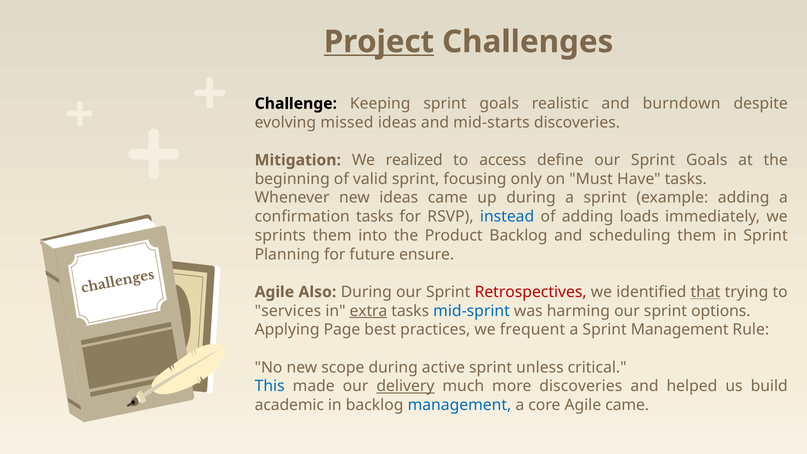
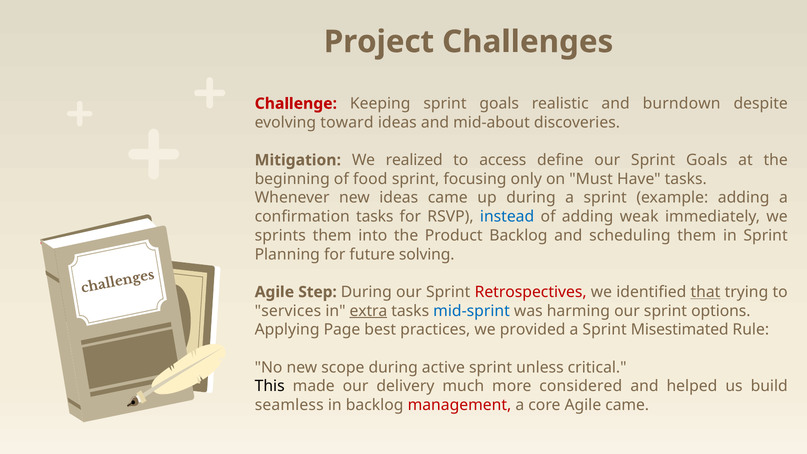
Project underline: present -> none
Challenge colour: black -> red
missed: missed -> toward
mid-starts: mid-starts -> mid-about
valid: valid -> food
loads: loads -> weak
ensure: ensure -> solving
Also: Also -> Step
frequent: frequent -> provided
Sprint Management: Management -> Misestimated
This colour: blue -> black
delivery underline: present -> none
more discoveries: discoveries -> considered
academic: academic -> seamless
management at (459, 405) colour: blue -> red
